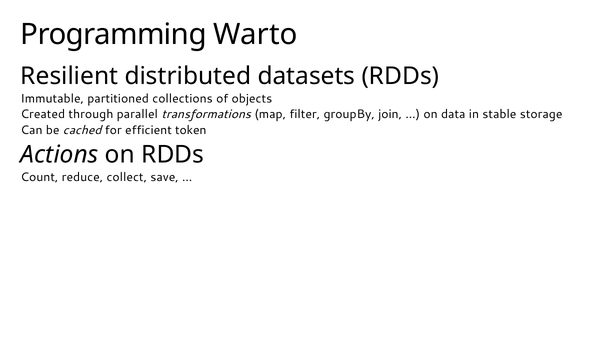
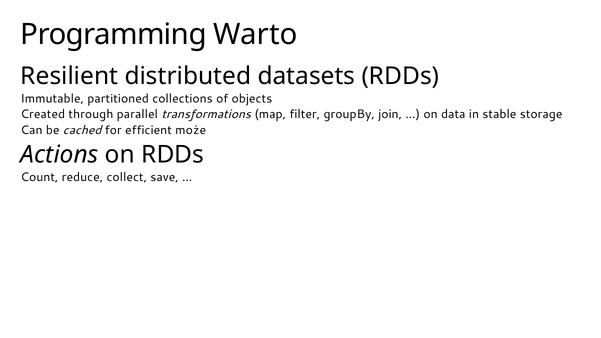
token: token -> może
